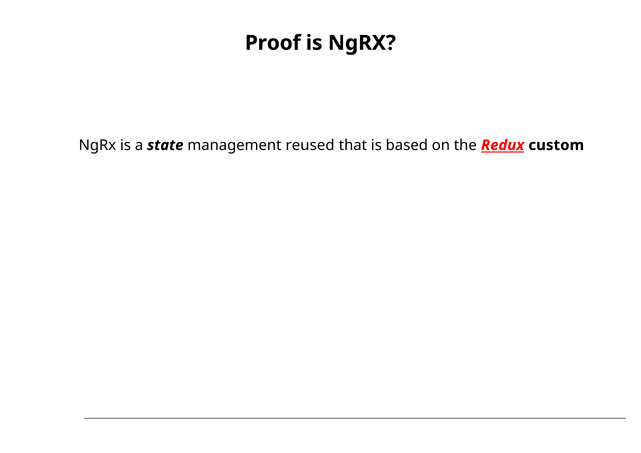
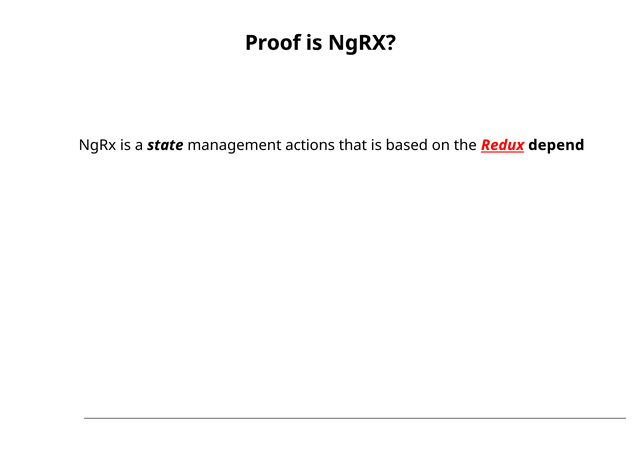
reused: reused -> actions
custom: custom -> depend
